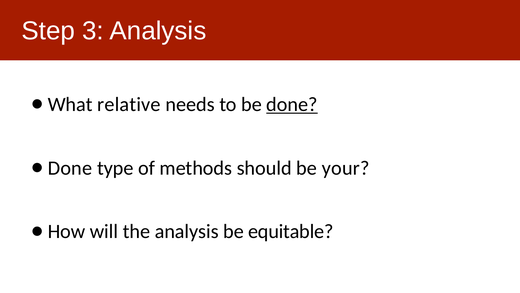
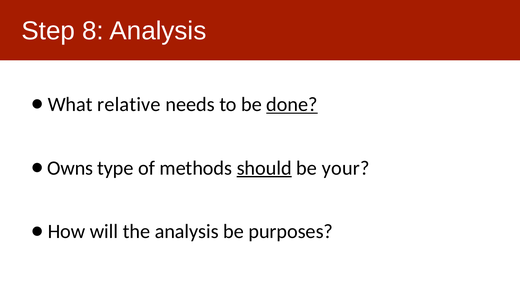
3: 3 -> 8
Done at (70, 168): Done -> Owns
should underline: none -> present
equitable: equitable -> purposes
